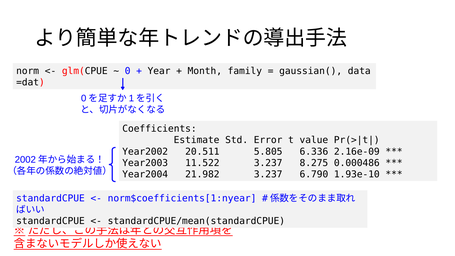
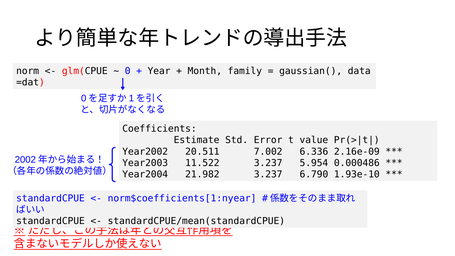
5.805: 5.805 -> 7.002
8.275: 8.275 -> 5.954
